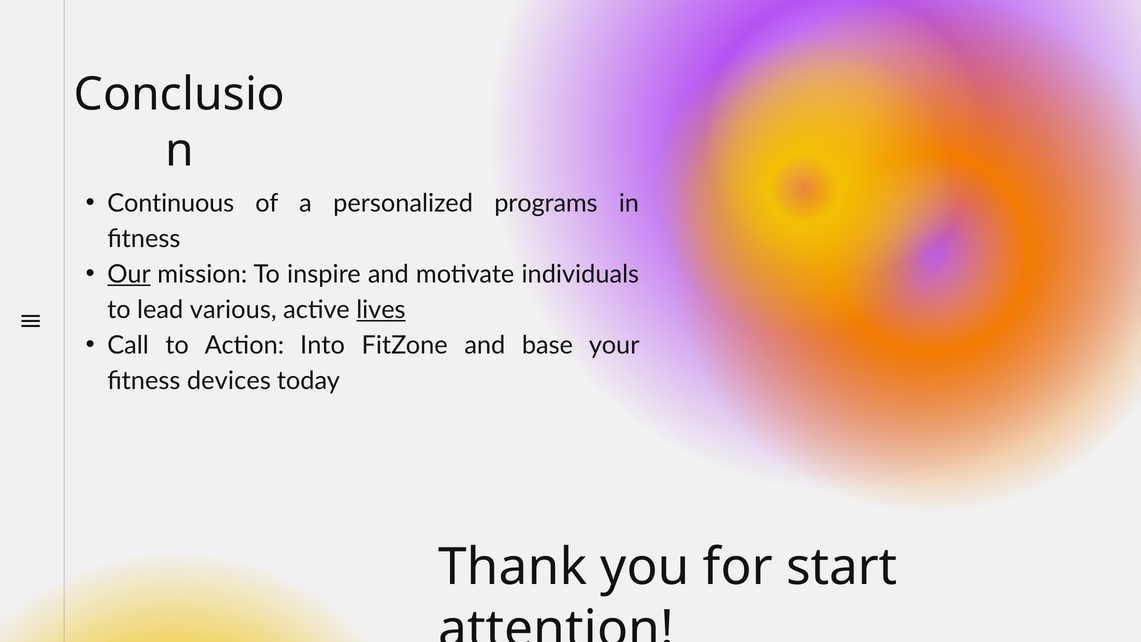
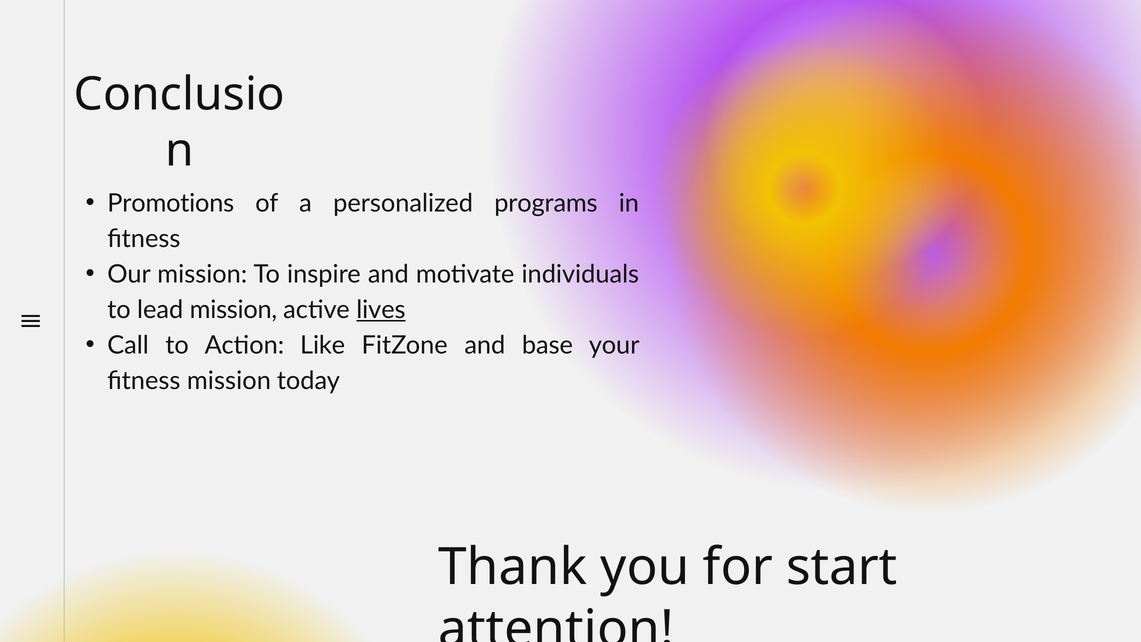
Continuous: Continuous -> Promotions
Our underline: present -> none
lead various: various -> mission
Into: Into -> Like
fitness devices: devices -> mission
